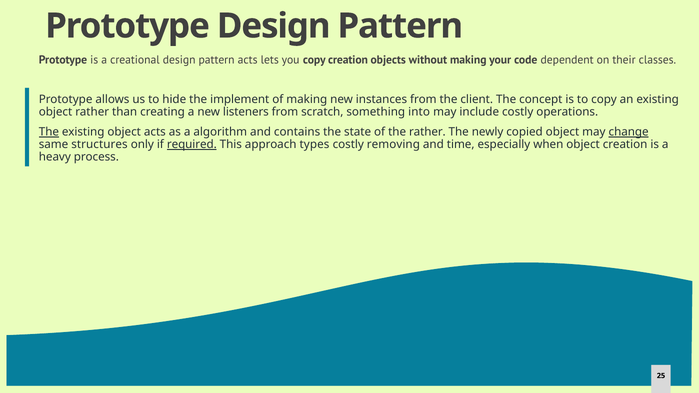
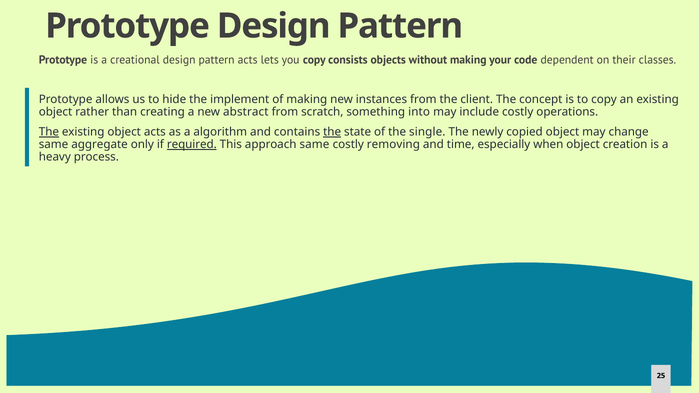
copy creation: creation -> consists
listeners: listeners -> abstract
the at (332, 132) underline: none -> present
the rather: rather -> single
change underline: present -> none
structures: structures -> aggregate
approach types: types -> same
